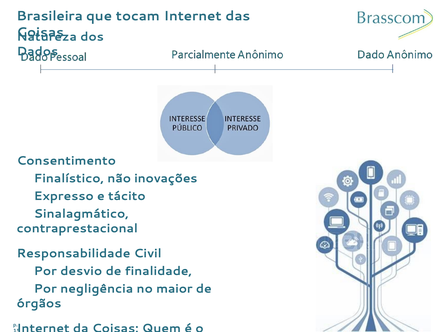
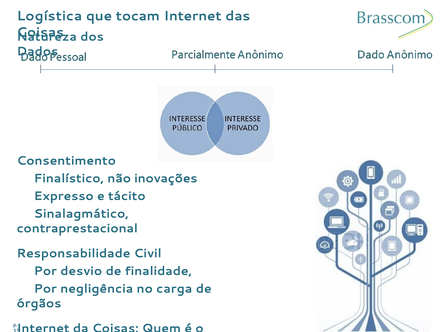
Brasileira: Brasileira -> Logística
maior: maior -> carga
